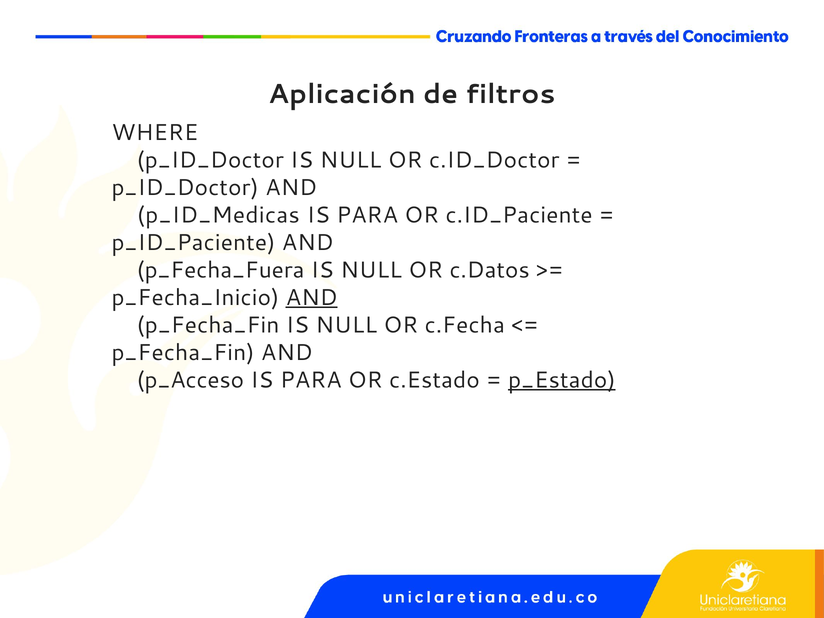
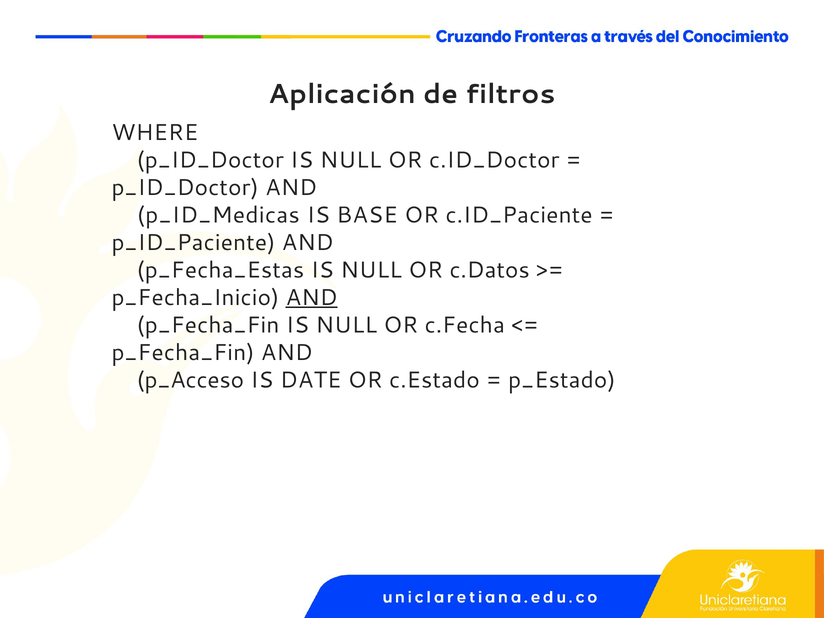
PARA at (367, 215): PARA -> BASE
p_Fecha_Fuera: p_Fecha_Fuera -> p_Fecha_Estas
PARA at (311, 380): PARA -> DATE
p_Estado underline: present -> none
